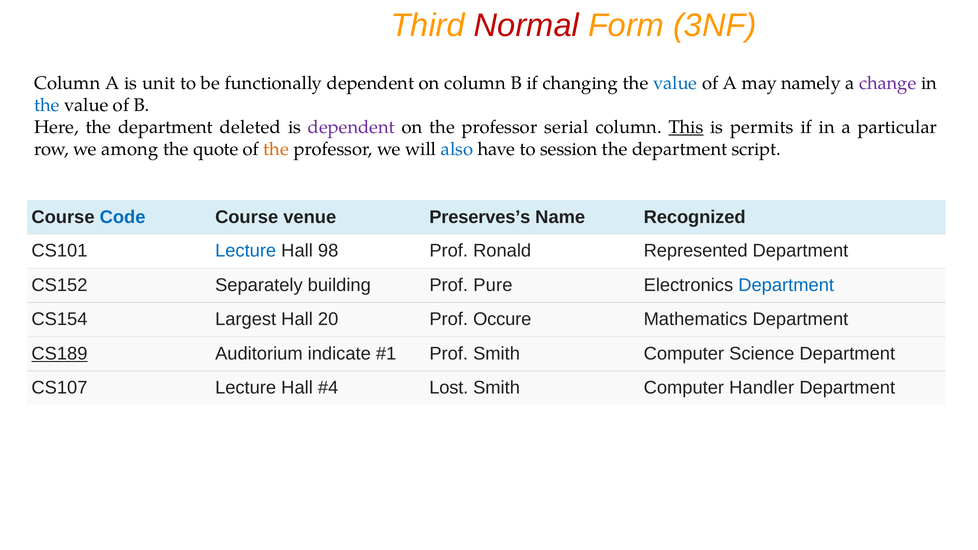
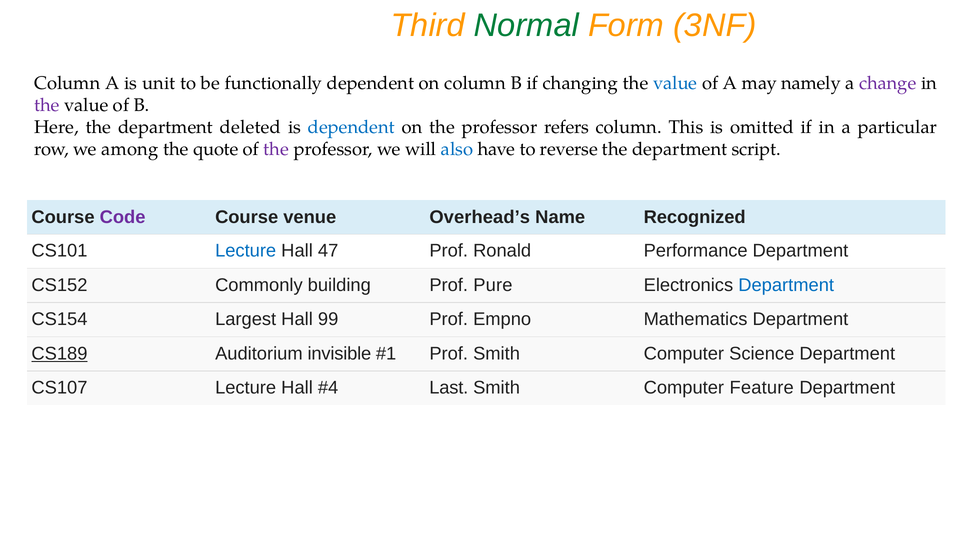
Normal colour: red -> green
the at (47, 105) colour: blue -> purple
dependent at (351, 127) colour: purple -> blue
serial: serial -> refers
This underline: present -> none
permits: permits -> omitted
the at (276, 149) colour: orange -> purple
session: session -> reverse
Code colour: blue -> purple
Preserves’s: Preserves’s -> Overhead’s
98: 98 -> 47
Represented: Represented -> Performance
Separately: Separately -> Commonly
20: 20 -> 99
Occure: Occure -> Empno
indicate: indicate -> invisible
Lost: Lost -> Last
Handler: Handler -> Feature
